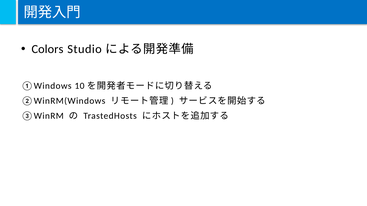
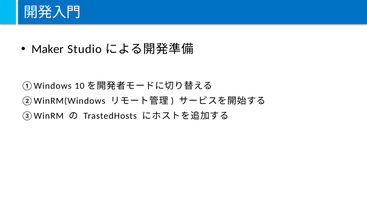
Colors: Colors -> Maker
